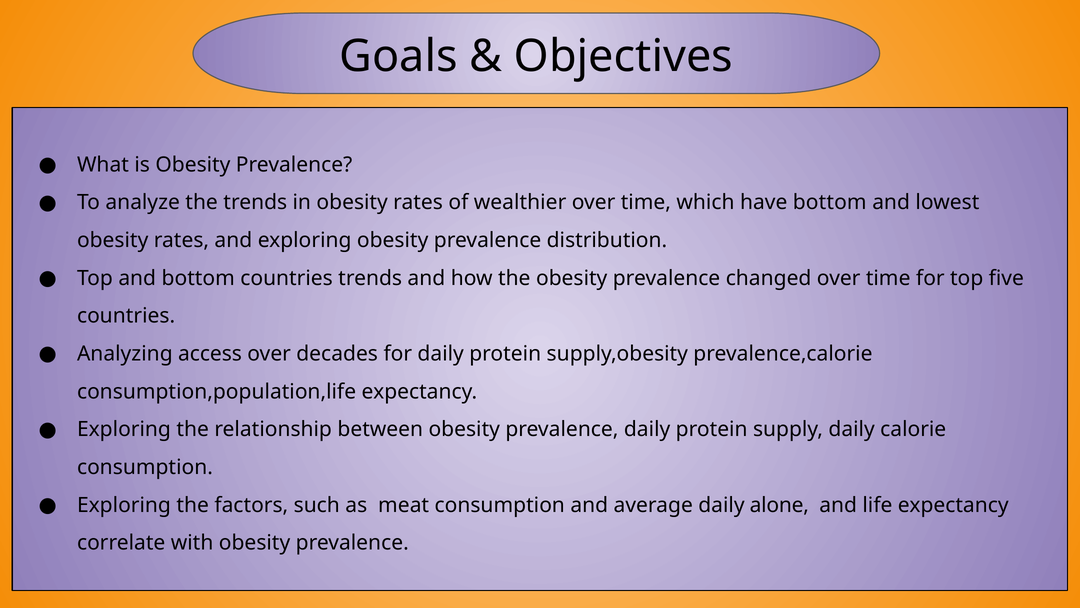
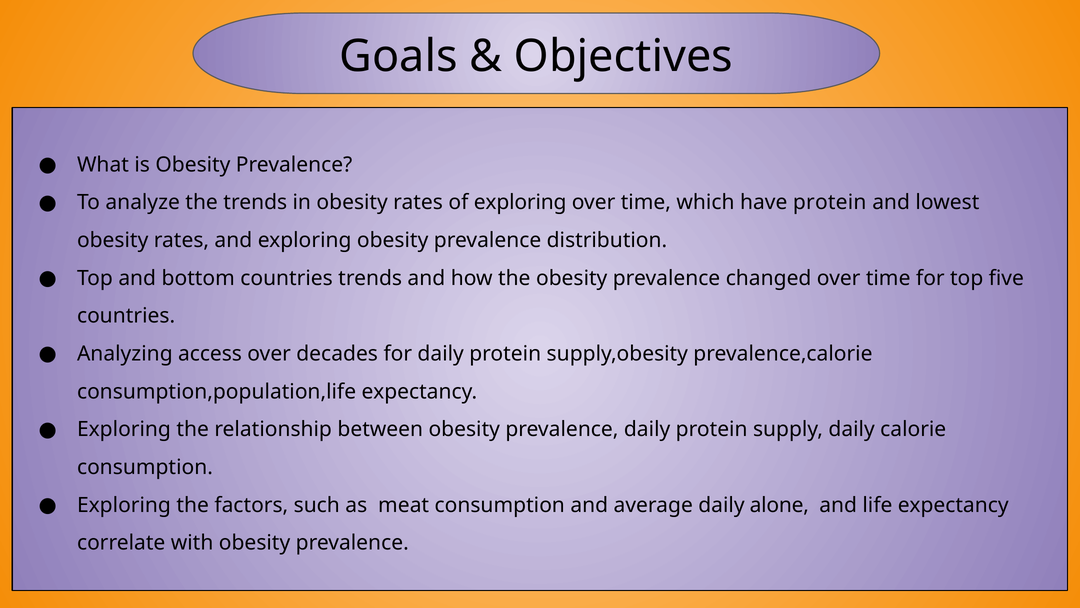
of wealthier: wealthier -> exploring
have bottom: bottom -> protein
